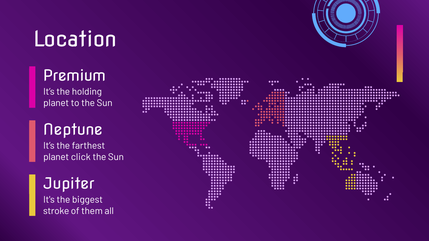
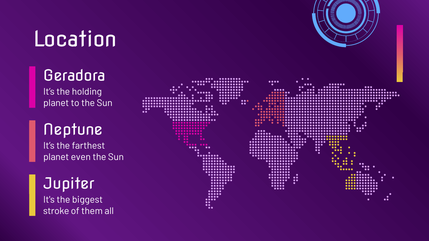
Premium: Premium -> Geradora
click: click -> even
